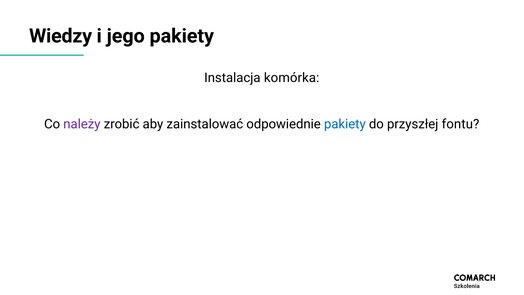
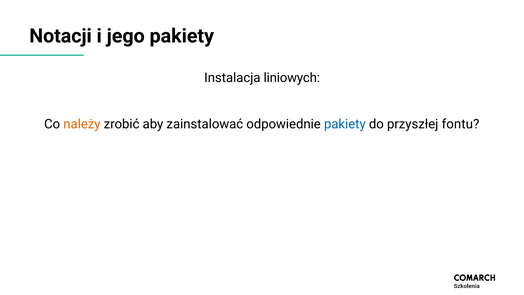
Wiedzy: Wiedzy -> Notacji
komórka: komórka -> liniowych
należy colour: purple -> orange
